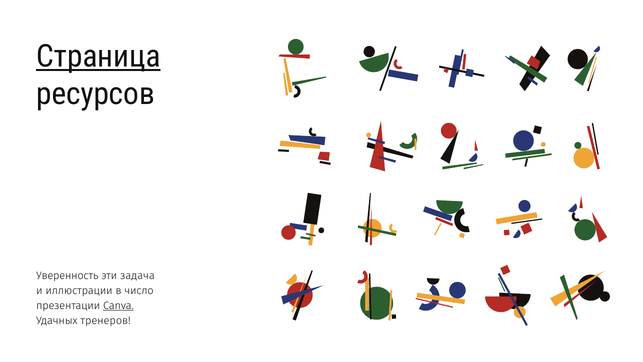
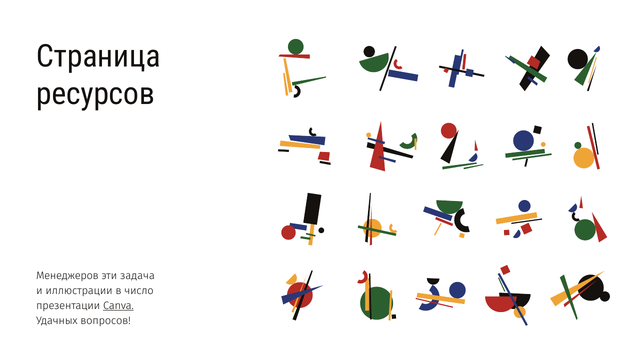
Страница underline: present -> none
Уверенность: Уверенность -> Менеджеров
тренеров: тренеров -> вопросов
